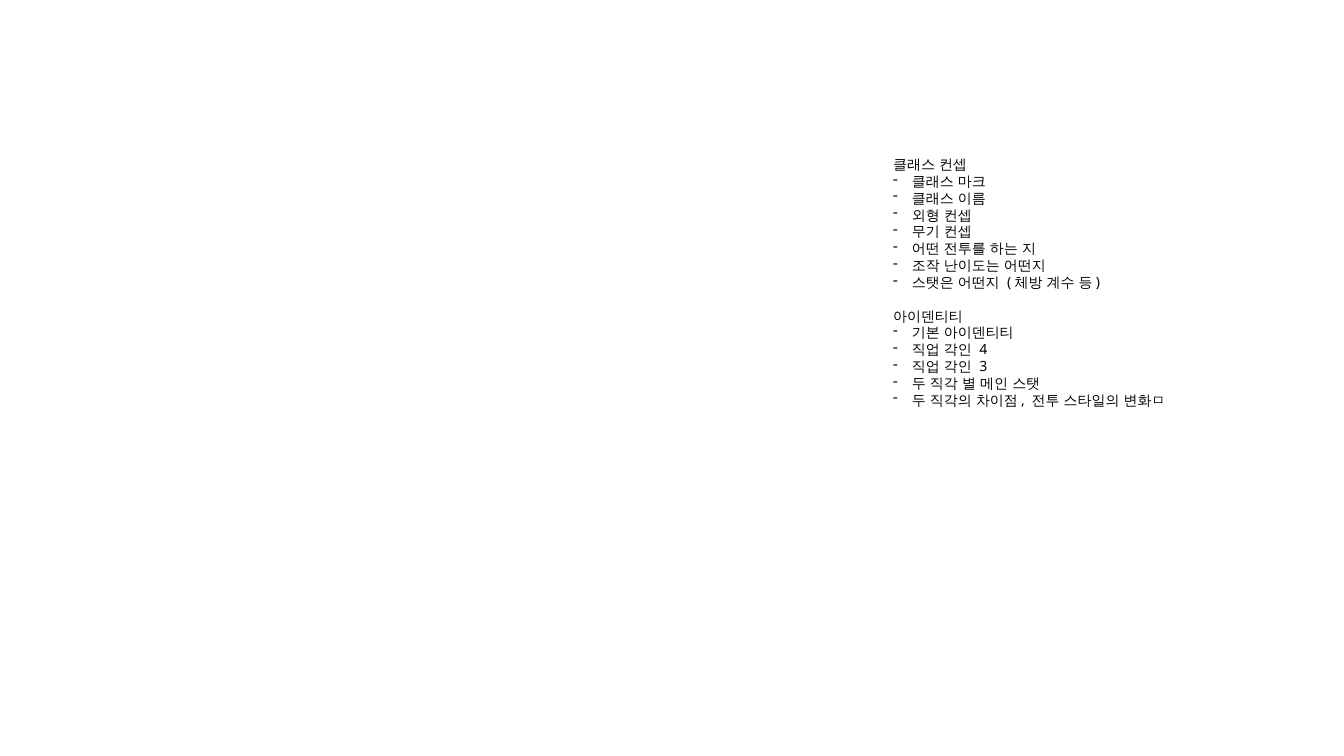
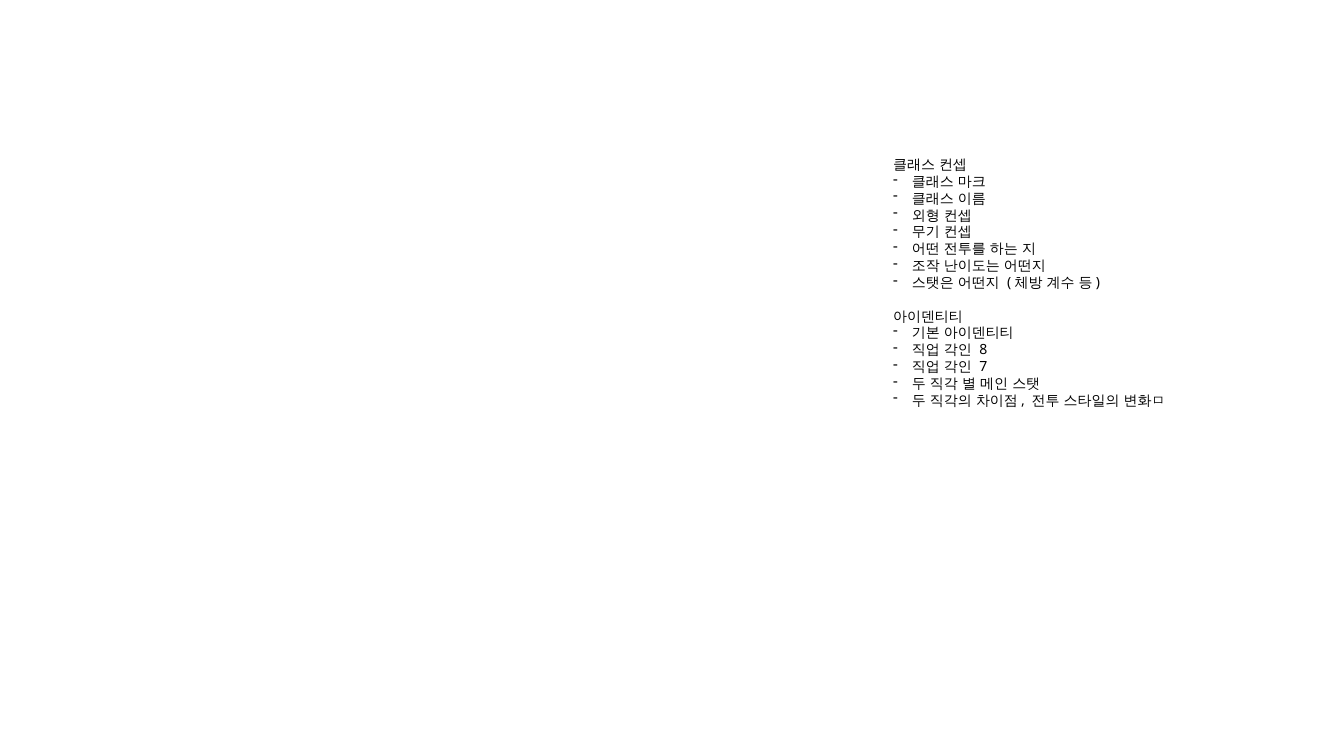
4: 4 -> 8
3: 3 -> 7
